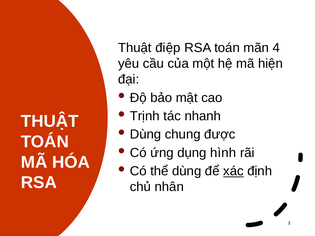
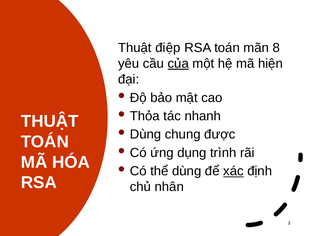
4: 4 -> 8
của underline: none -> present
Trịnh: Trịnh -> Thỏa
hình: hình -> trình
